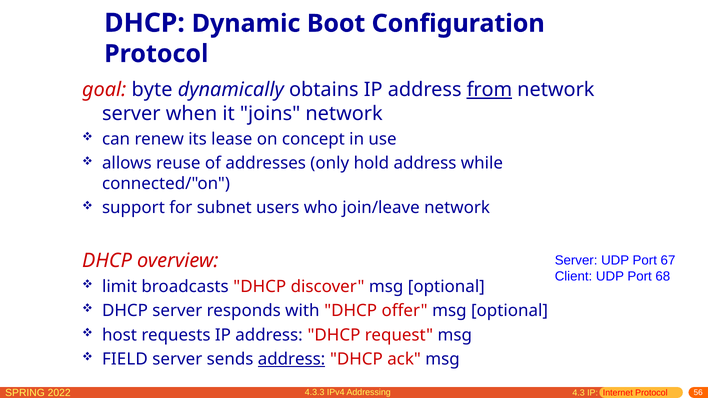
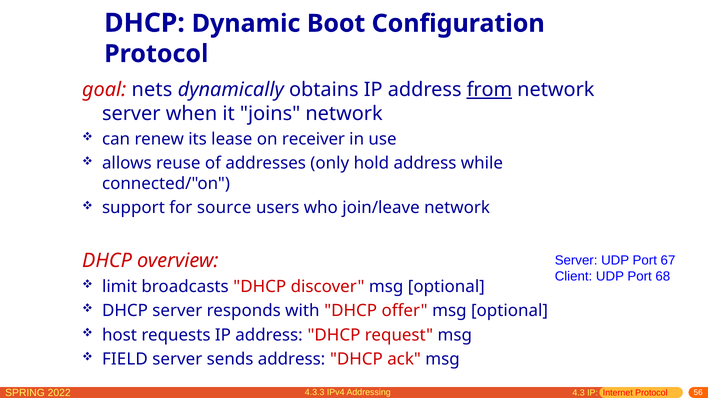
byte: byte -> nets
concept: concept -> receiver
subnet: subnet -> source
address at (292, 359) underline: present -> none
